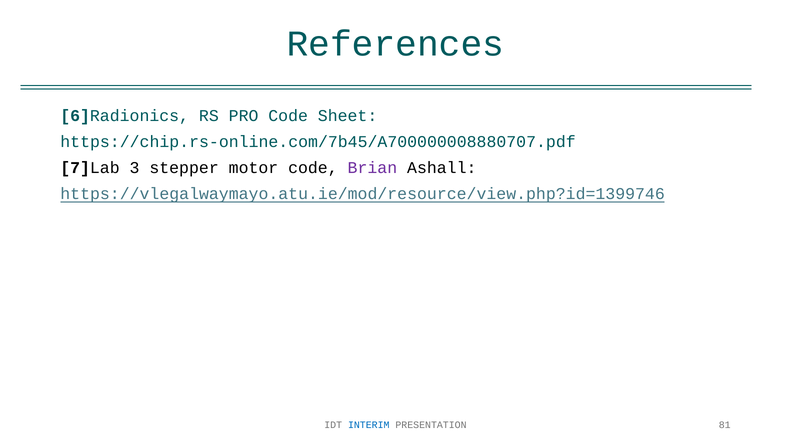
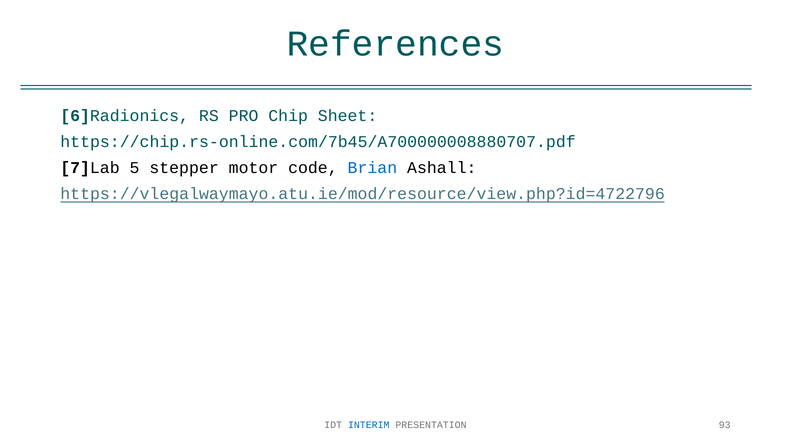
PRO Code: Code -> Chip
3: 3 -> 5
Brian colour: purple -> blue
https://vlegalwaymayo.atu.ie/mod/resource/view.php?id=1399746: https://vlegalwaymayo.atu.ie/mod/resource/view.php?id=1399746 -> https://vlegalwaymayo.atu.ie/mod/resource/view.php?id=4722796
81: 81 -> 93
